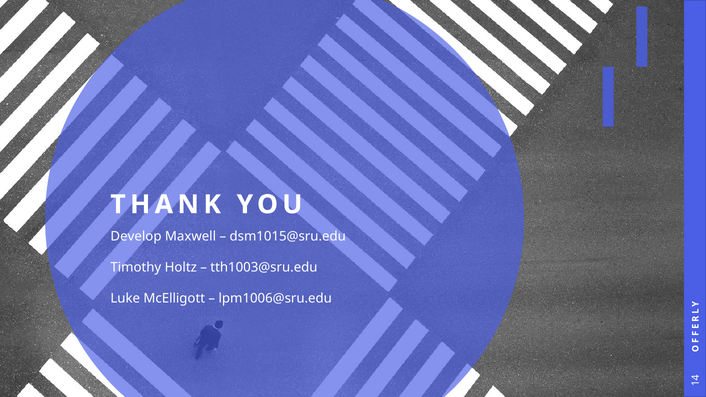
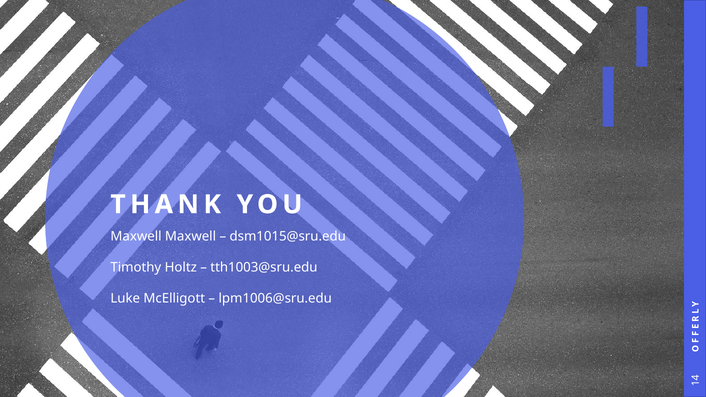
Develop at (136, 236): Develop -> Maxwell
